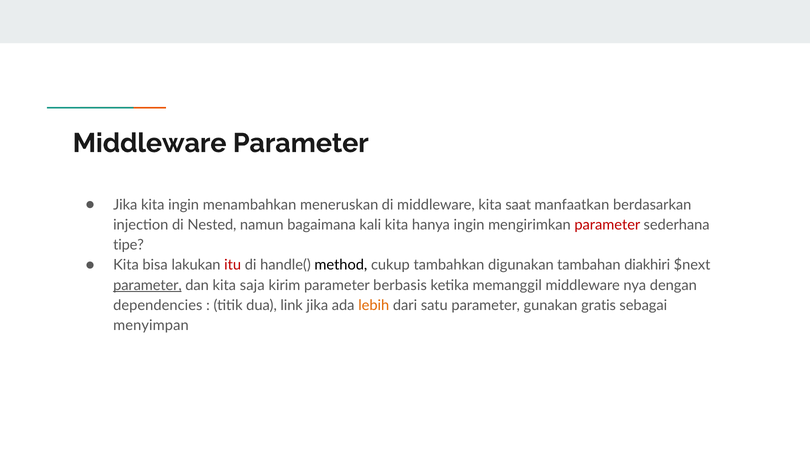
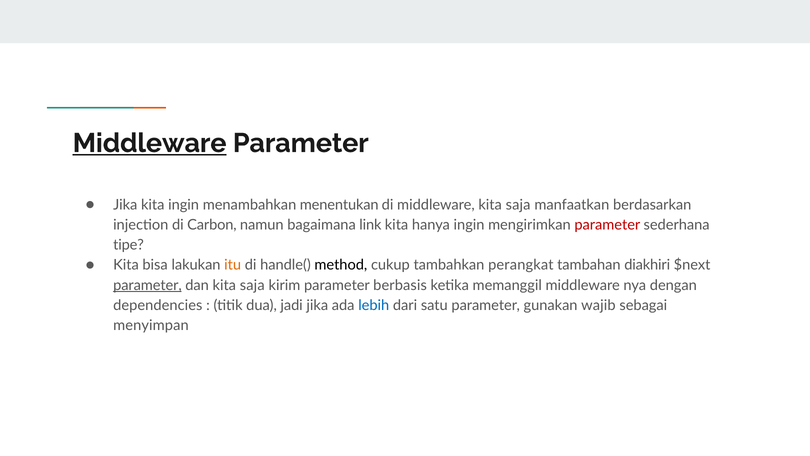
Middleware at (150, 143) underline: none -> present
meneruskan: meneruskan -> menentukan
middleware kita saat: saat -> saja
Nested: Nested -> Carbon
kali: kali -> link
itu colour: red -> orange
digunakan: digunakan -> perangkat
link: link -> jadi
lebih colour: orange -> blue
gratis: gratis -> wajib
